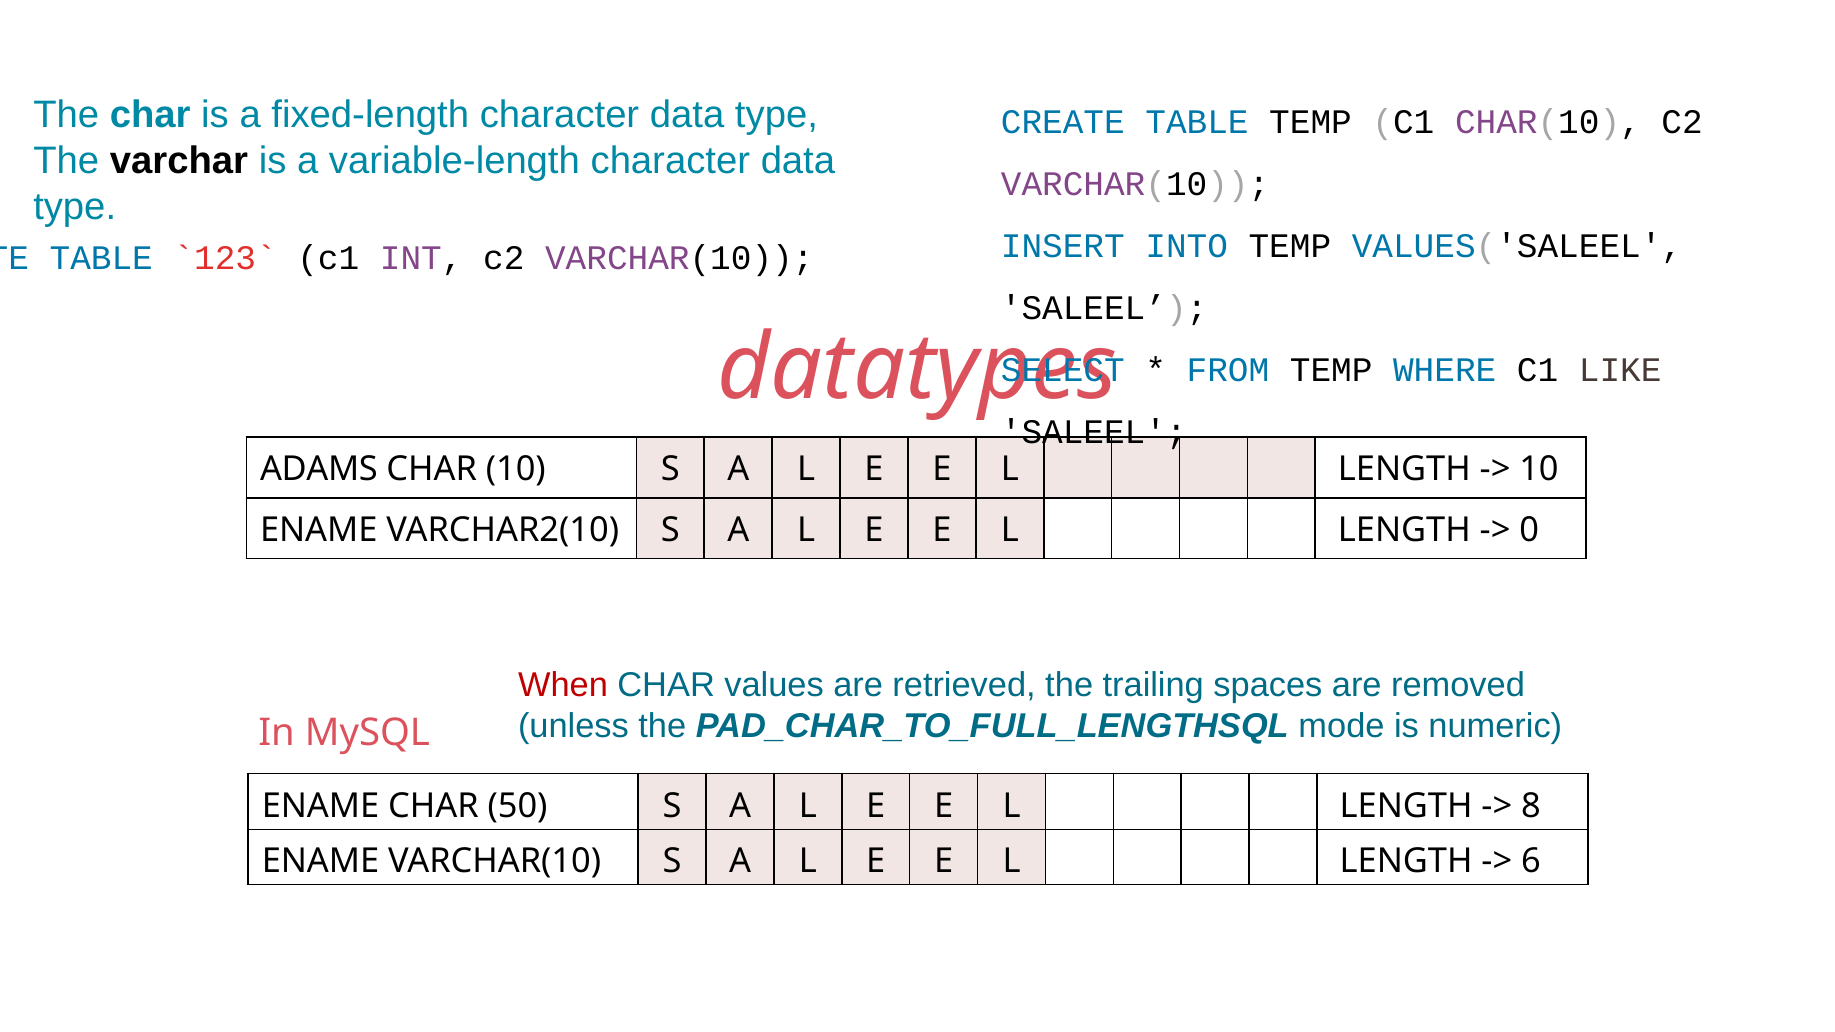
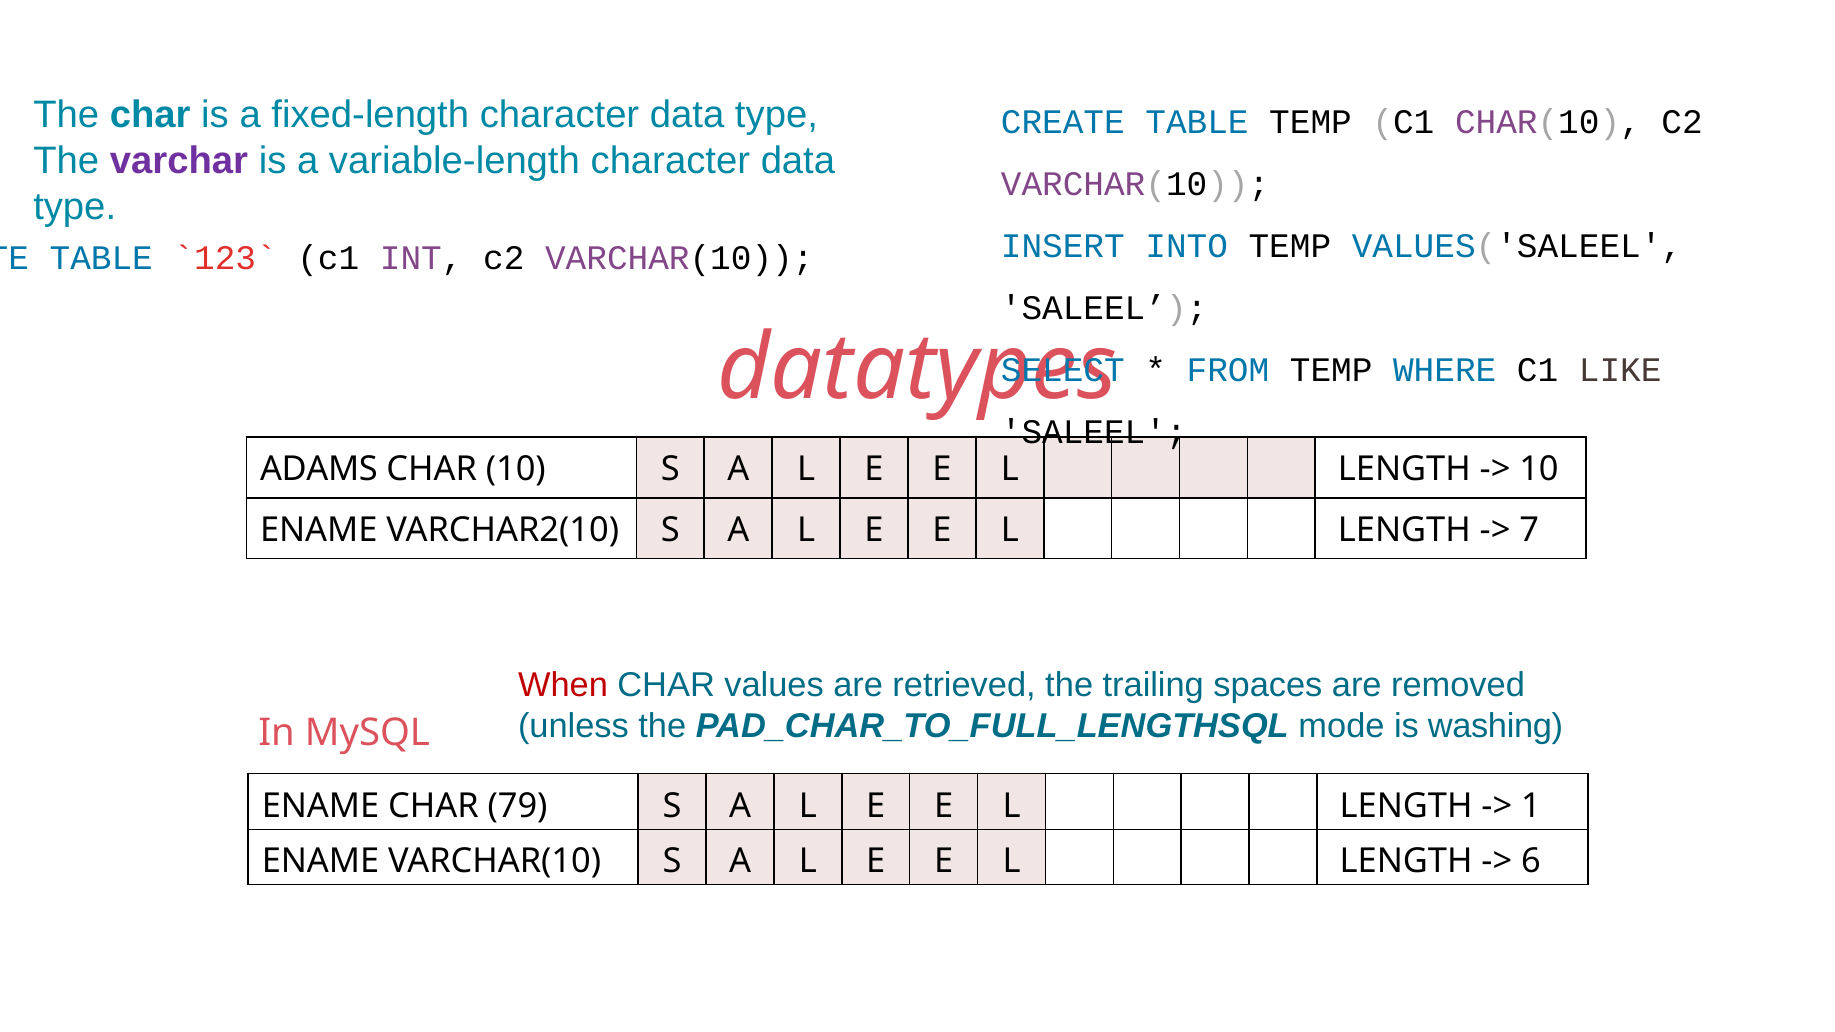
varchar colour: black -> purple
0: 0 -> 7
numeric: numeric -> washing
50: 50 -> 79
8: 8 -> 1
